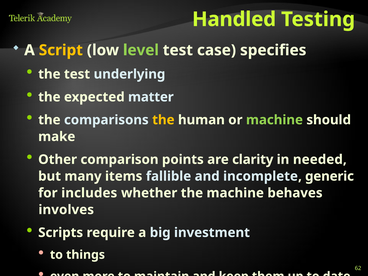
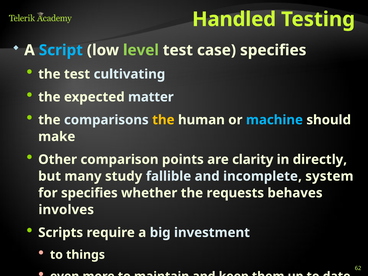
Script colour: yellow -> light blue
underlying: underlying -> cultivating
machine at (274, 120) colour: light green -> light blue
needed: needed -> directly
items: items -> study
generic: generic -> system
for includes: includes -> specifies
the machine: machine -> requests
